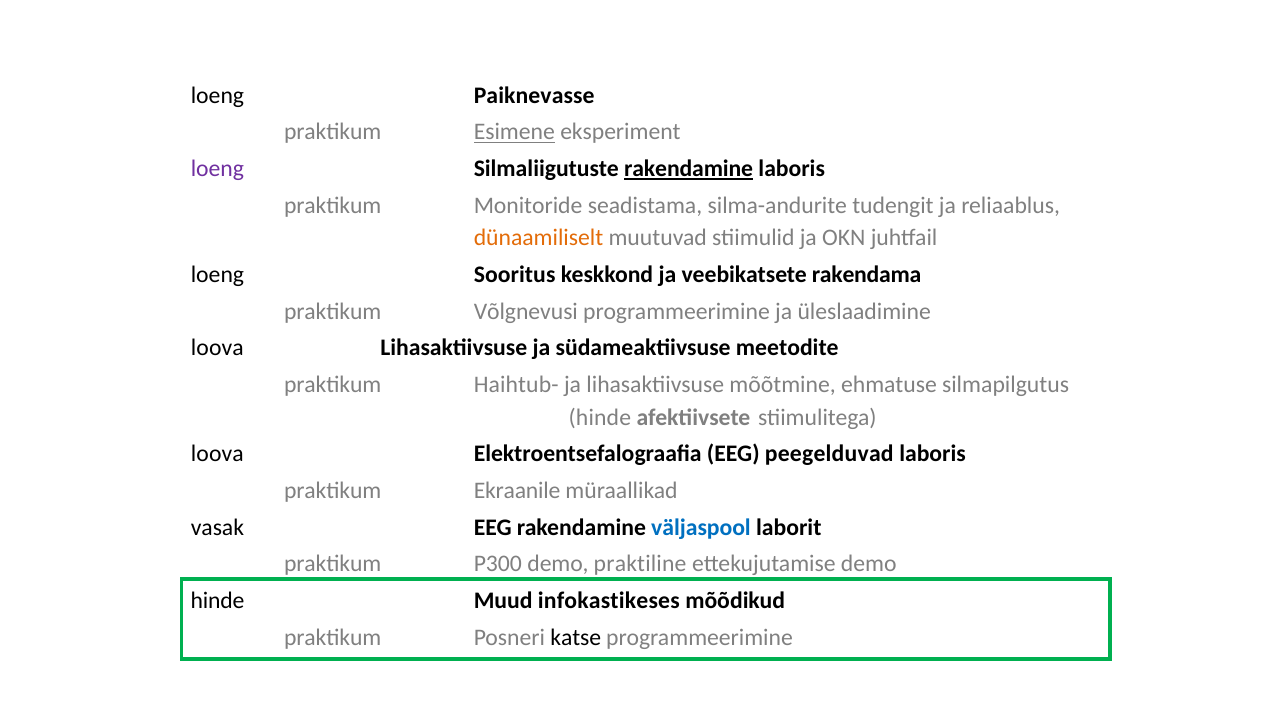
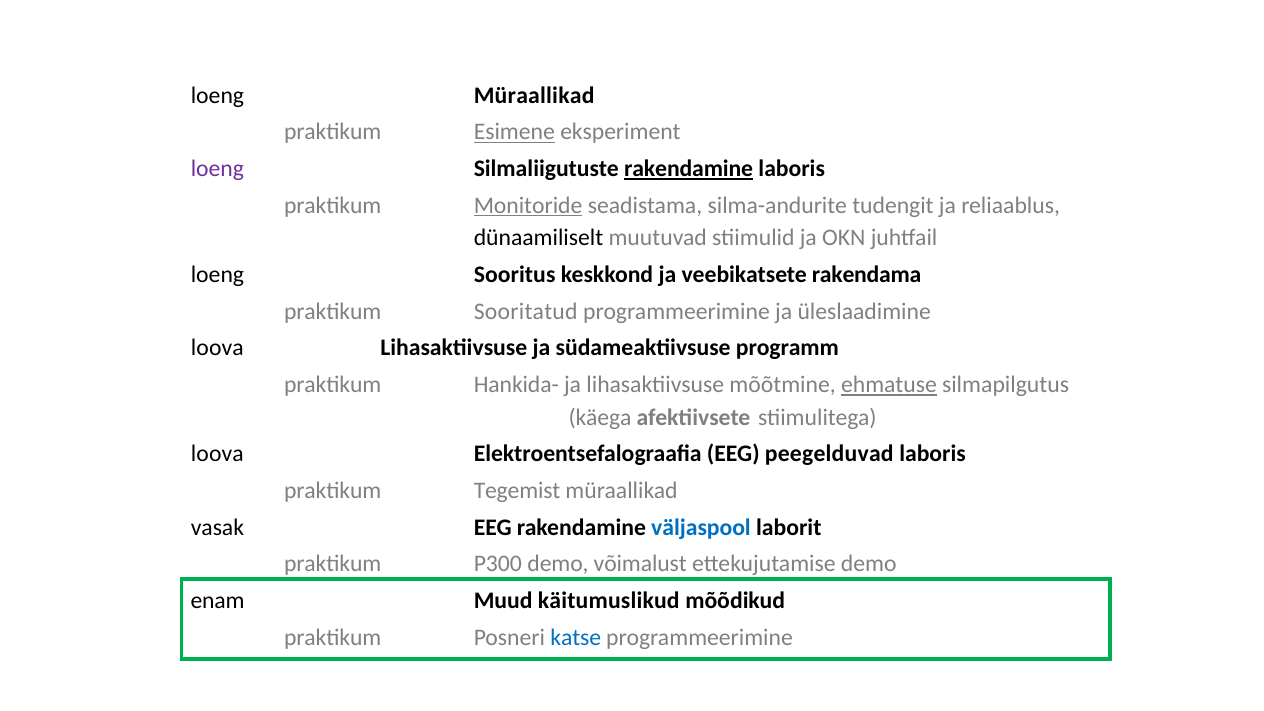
loeng Paiknevasse: Paiknevasse -> Müraallikad
Monitoride underline: none -> present
dünaamiliselt colour: orange -> black
Võlgnevusi: Võlgnevusi -> Sooritatud
meetodite: meetodite -> programm
Haihtub-: Haihtub- -> Hankida-
ehmatuse underline: none -> present
hinde at (600, 417): hinde -> käega
Ekraanile: Ekraanile -> Tegemist
praktiline: praktiline -> võimalust
hinde at (218, 601): hinde -> enam
infokastikeses: infokastikeses -> käitumuslikud
katse colour: black -> blue
